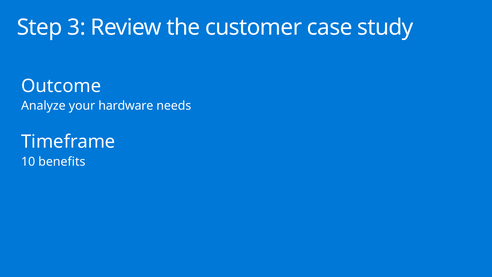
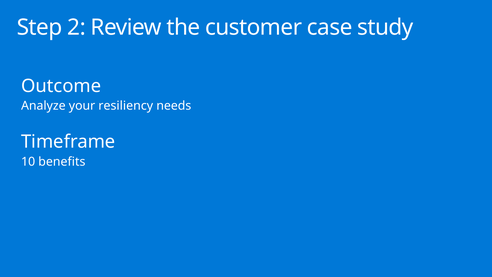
3: 3 -> 2
hardware: hardware -> resiliency
